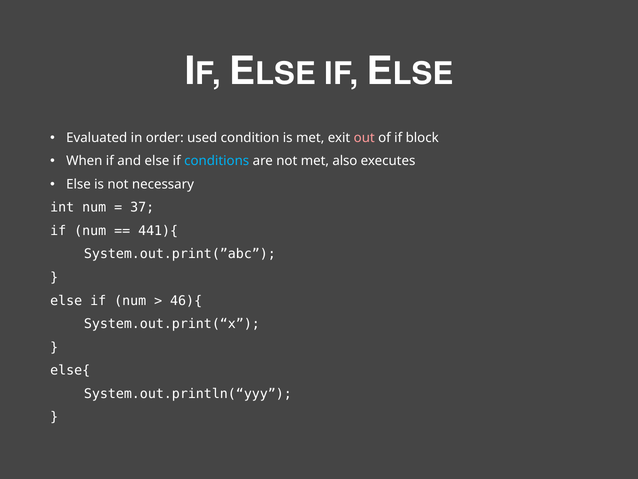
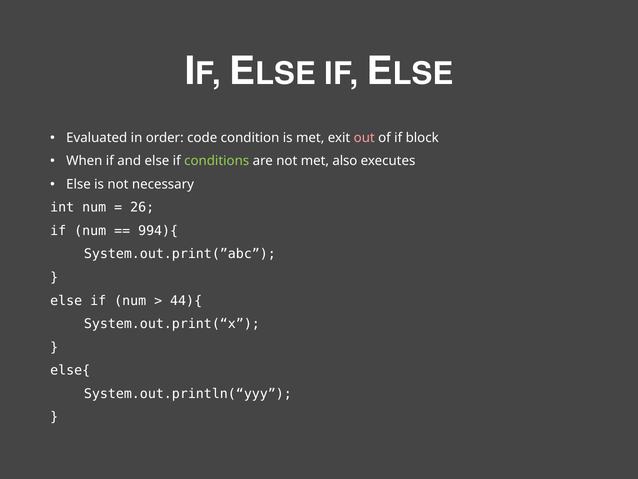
used: used -> code
conditions colour: light blue -> light green
37: 37 -> 26
441){: 441){ -> 994){
46){: 46){ -> 44){
